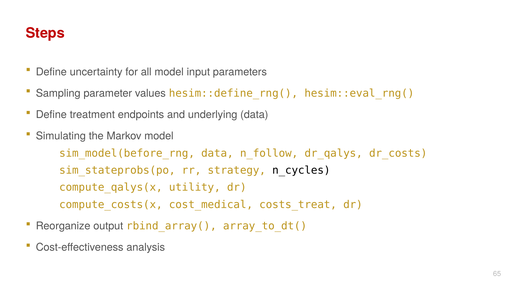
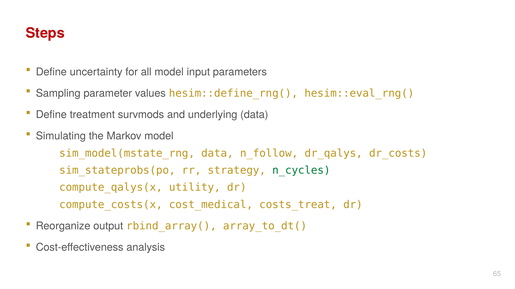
endpoints: endpoints -> survmods
sim_model(before_rng: sim_model(before_rng -> sim_model(mstate_rng
n_cycles colour: black -> green
